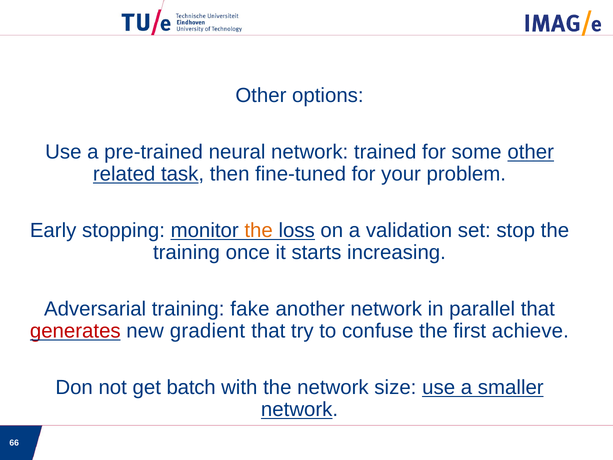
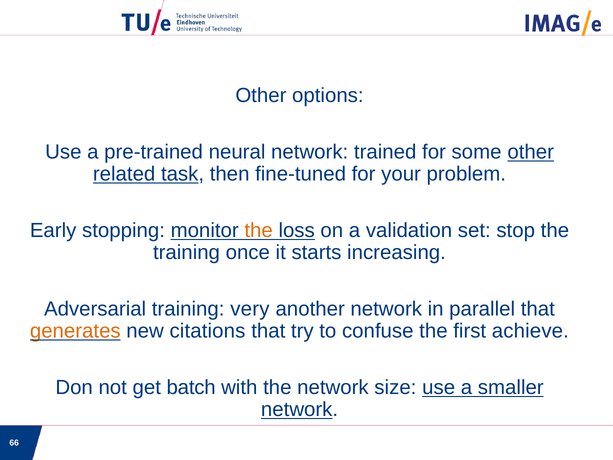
fake: fake -> very
generates colour: red -> orange
gradient: gradient -> citations
